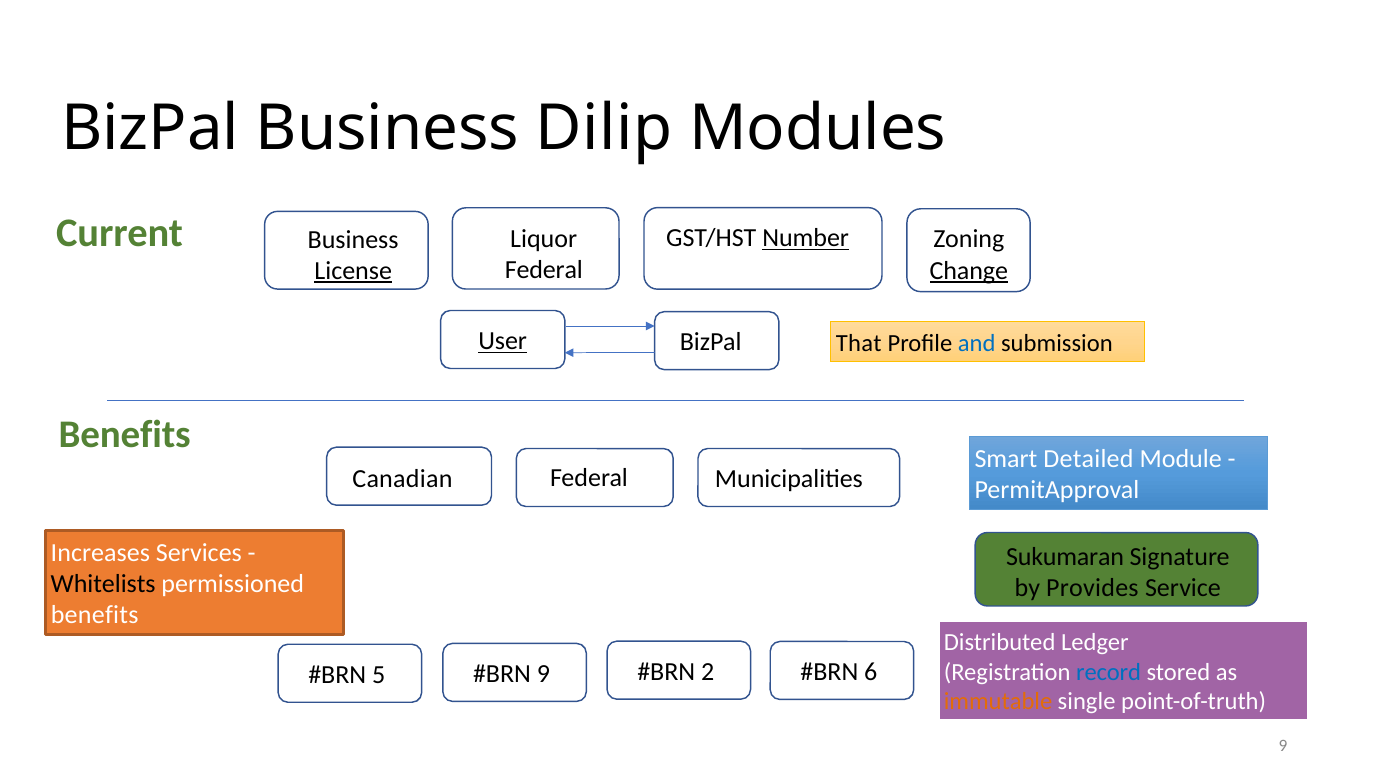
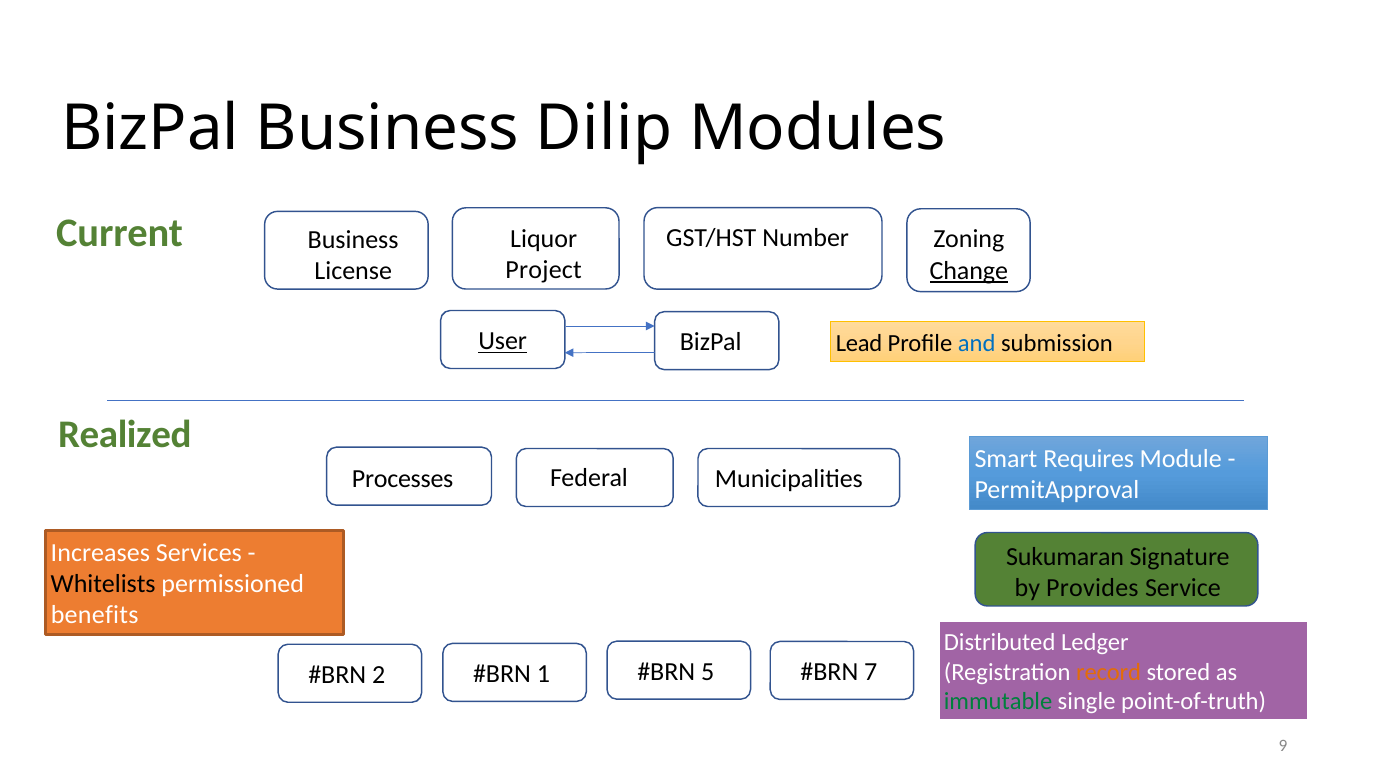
Number underline: present -> none
Federal at (544, 270): Federal -> Project
License underline: present -> none
That: That -> Lead
Benefits at (125, 434): Benefits -> Realized
Detailed: Detailed -> Requires
Canadian: Canadian -> Processes
record colour: blue -> orange
5: 5 -> 2
9 at (543, 674): 9 -> 1
2: 2 -> 5
6: 6 -> 7
immutable colour: orange -> green
